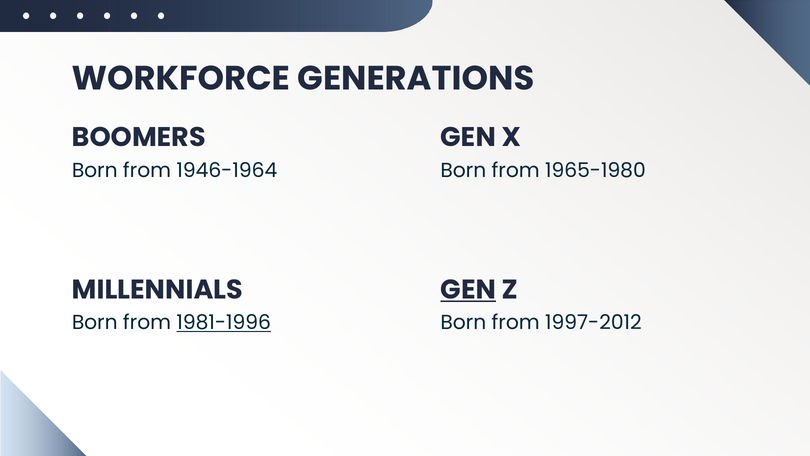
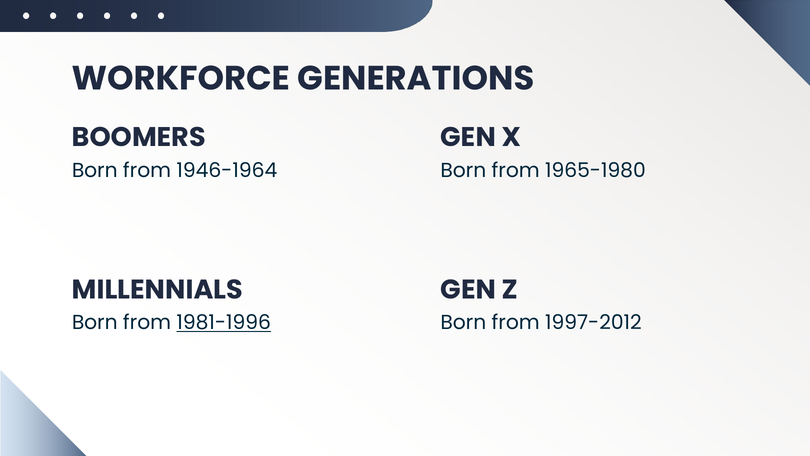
GEN at (468, 290) underline: present -> none
